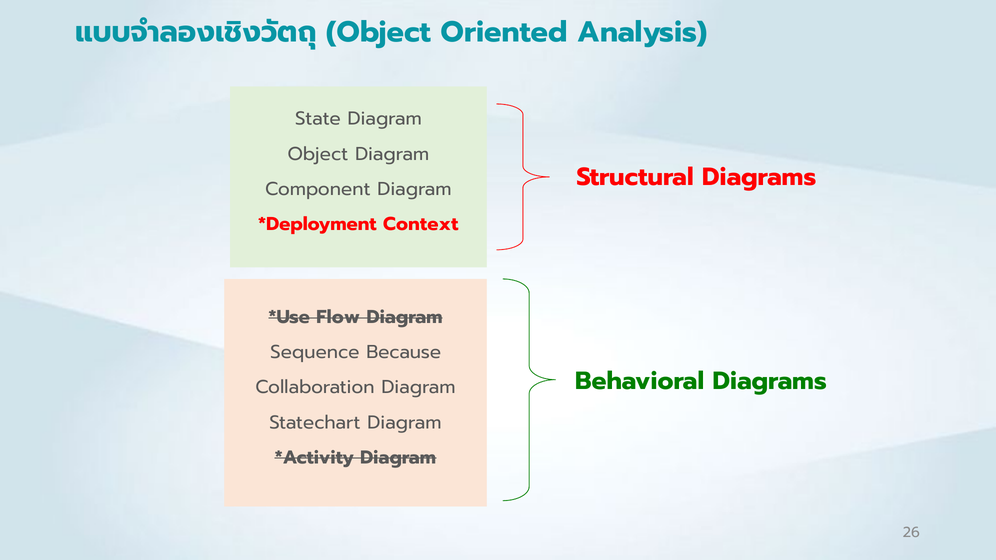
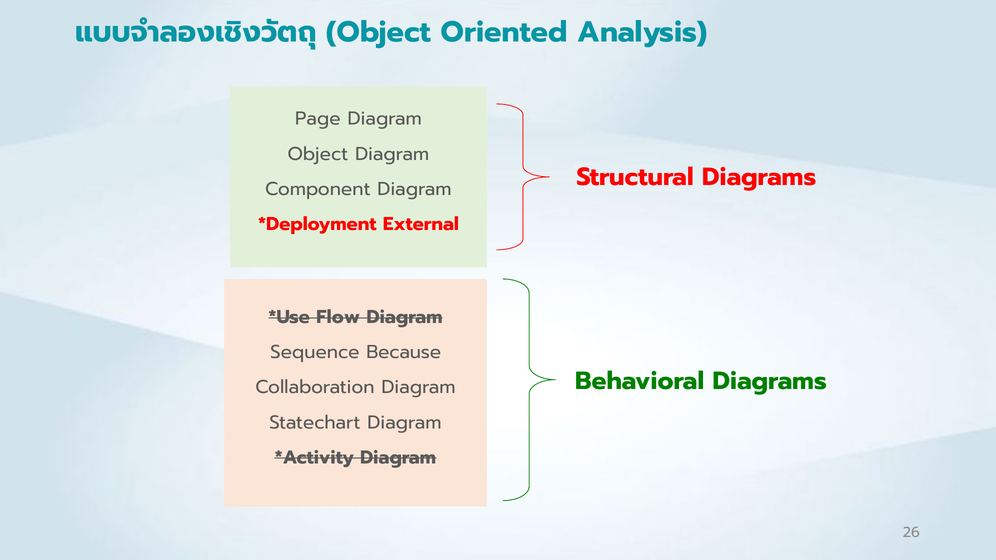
State: State -> Page
Context: Context -> External
